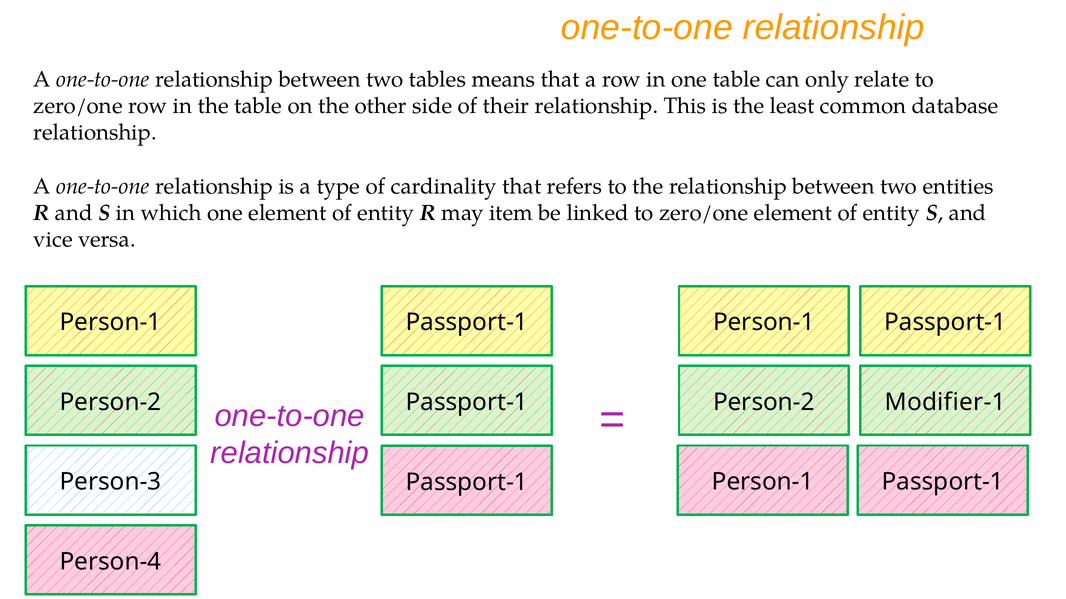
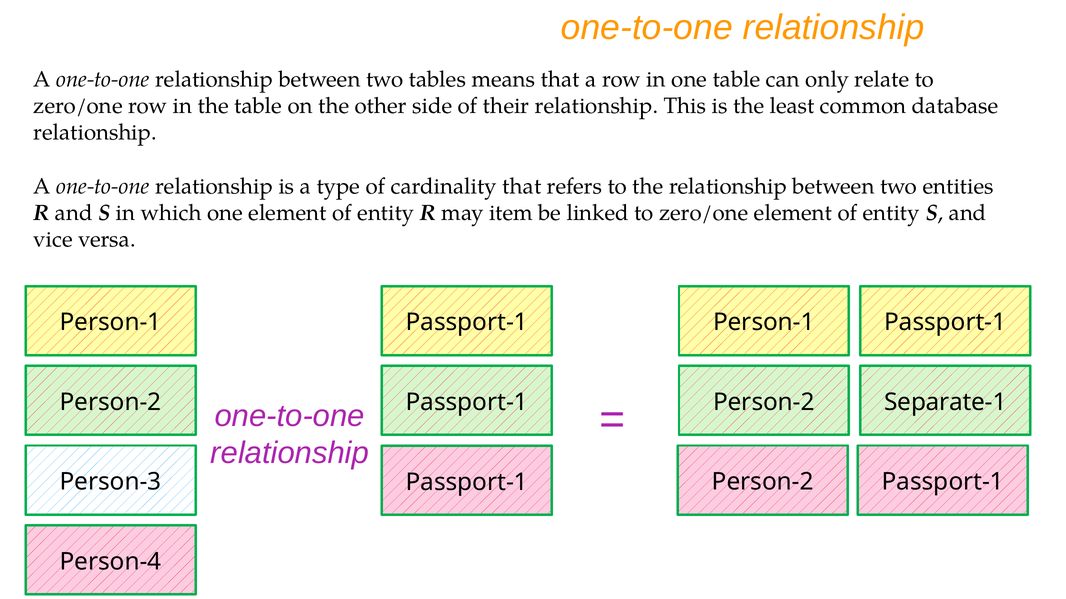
Modifier-1: Modifier-1 -> Separate-1
Person-3 Passport-1 Person-1: Person-1 -> Person-2
